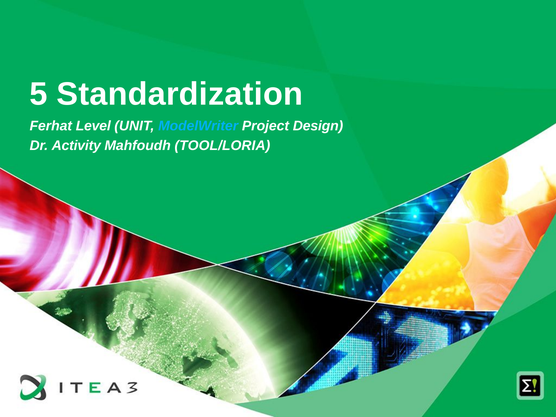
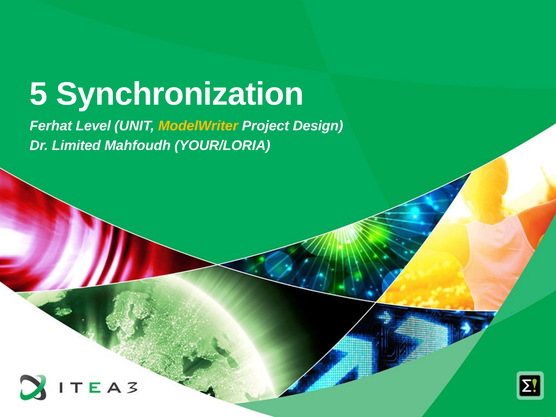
Standardization: Standardization -> Synchronization
ModelWriter colour: light blue -> yellow
Activity: Activity -> Limited
TOOL/LORIA: TOOL/LORIA -> YOUR/LORIA
